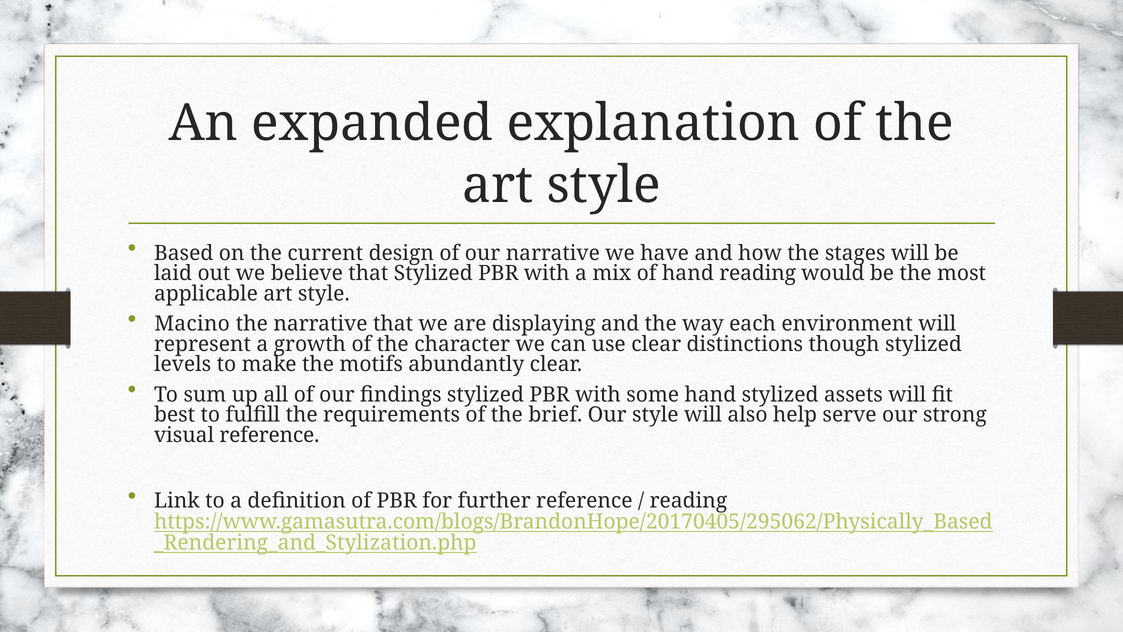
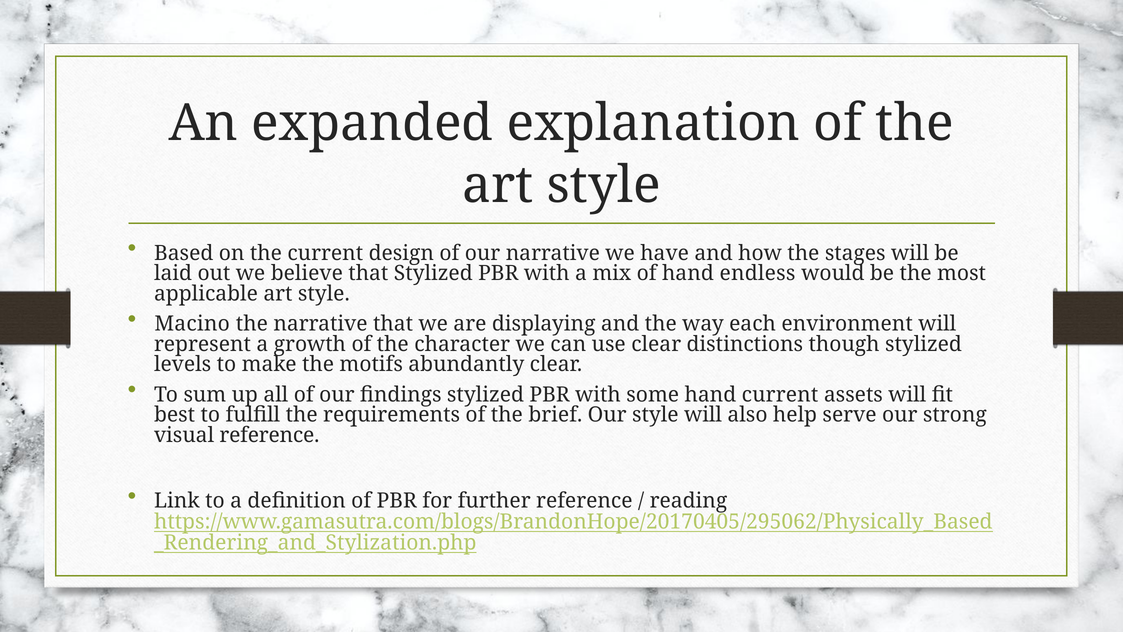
hand reading: reading -> endless
hand stylized: stylized -> current
